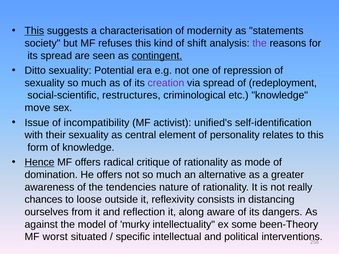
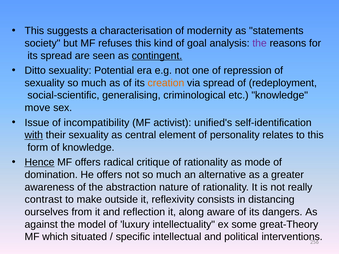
This at (34, 31) underline: present -> none
shift: shift -> goal
creation colour: purple -> orange
restructures: restructures -> generalising
with underline: none -> present
tendencies: tendencies -> abstraction
chances: chances -> contrast
loose: loose -> make
murky: murky -> luxury
been-Theory: been-Theory -> great-Theory
worst: worst -> which
